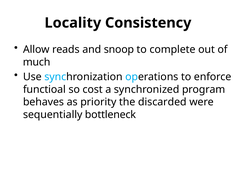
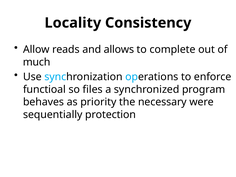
snoop: snoop -> allows
cost: cost -> files
discarded: discarded -> necessary
bottleneck: bottleneck -> protection
